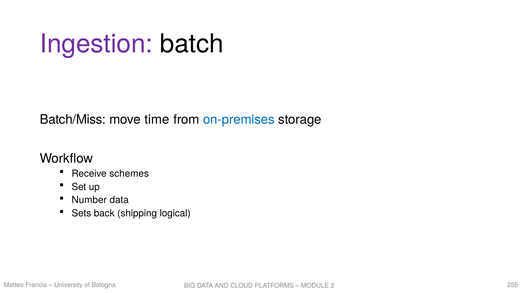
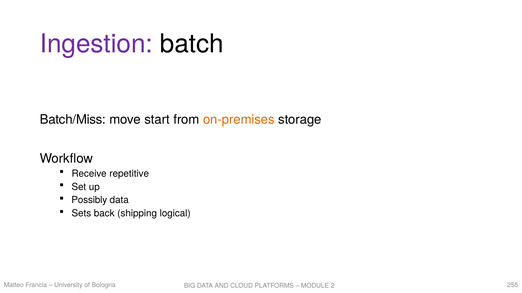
time: time -> start
on-premises colour: blue -> orange
schemes: schemes -> repetitive
Number: Number -> Possibly
